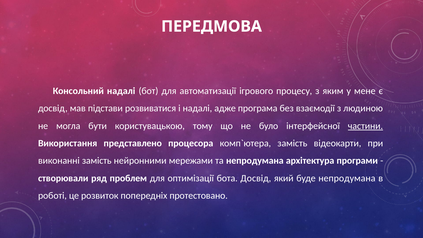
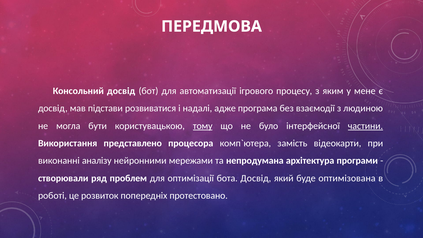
Консольний надалі: надалі -> досвід
тому underline: none -> present
виконанні замість: замість -> аналізу
буде непродумана: непродумана -> оптимізована
